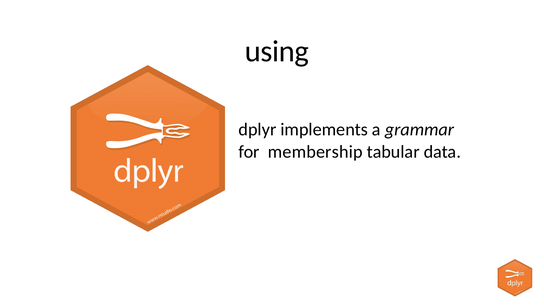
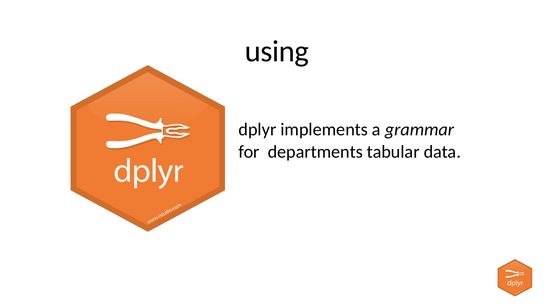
membership: membership -> departments
